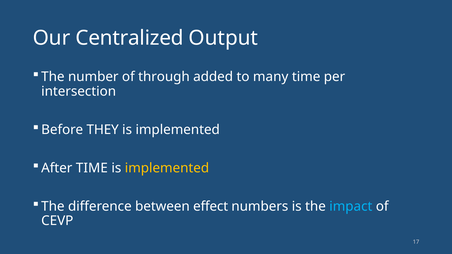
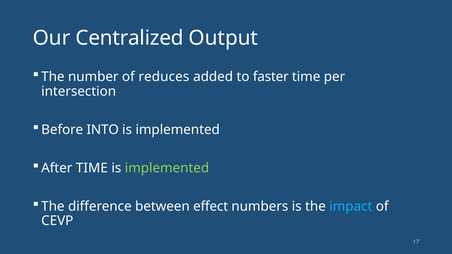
through: through -> reduces
many: many -> faster
THEY: THEY -> INTO
implemented at (167, 168) colour: yellow -> light green
